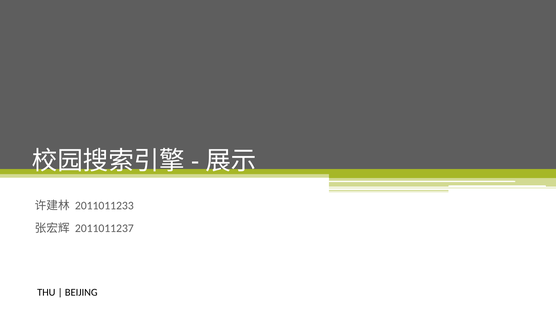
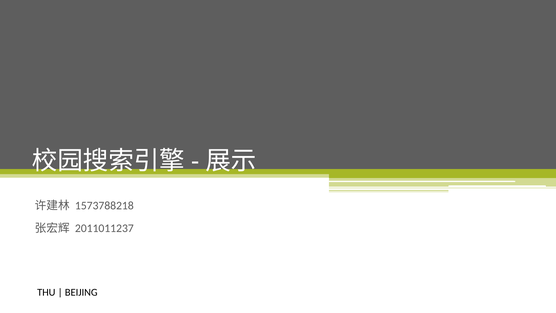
2011011233: 2011011233 -> 1573788218
